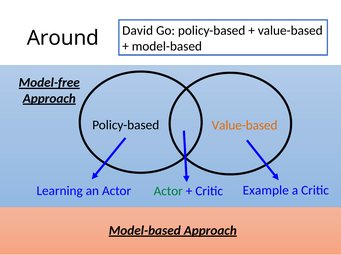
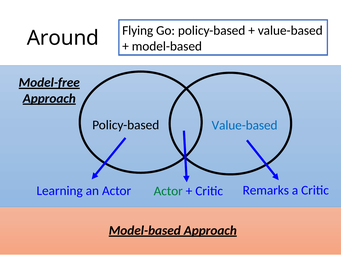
David: David -> Flying
Value-based at (245, 126) colour: orange -> blue
Example: Example -> Remarks
